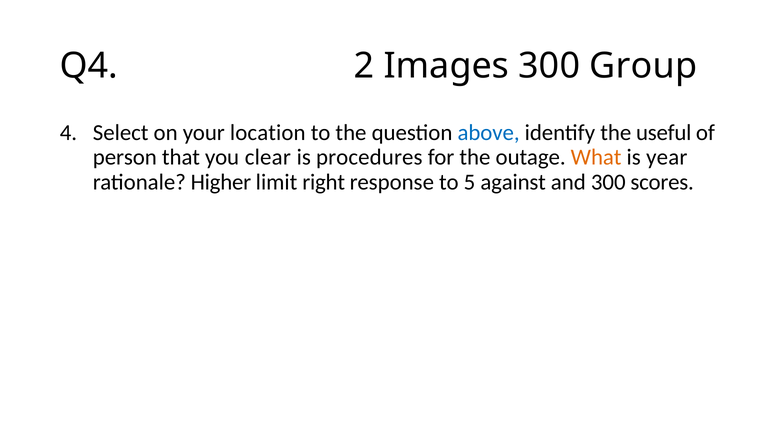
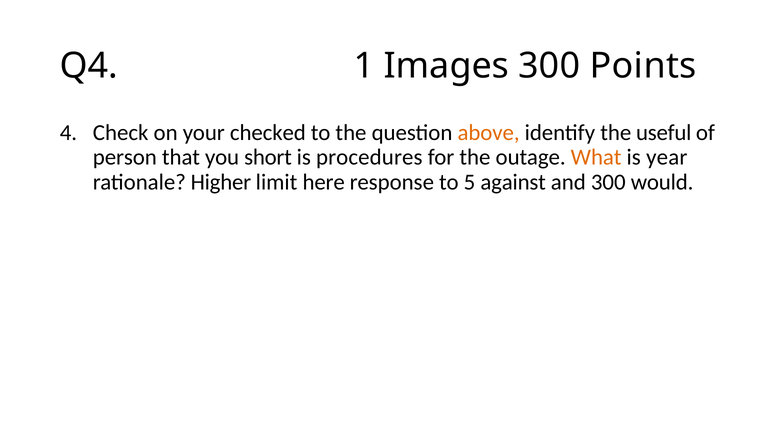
2: 2 -> 1
Group: Group -> Points
Select: Select -> Check
location: location -> checked
above colour: blue -> orange
clear: clear -> short
right: right -> here
scores: scores -> would
